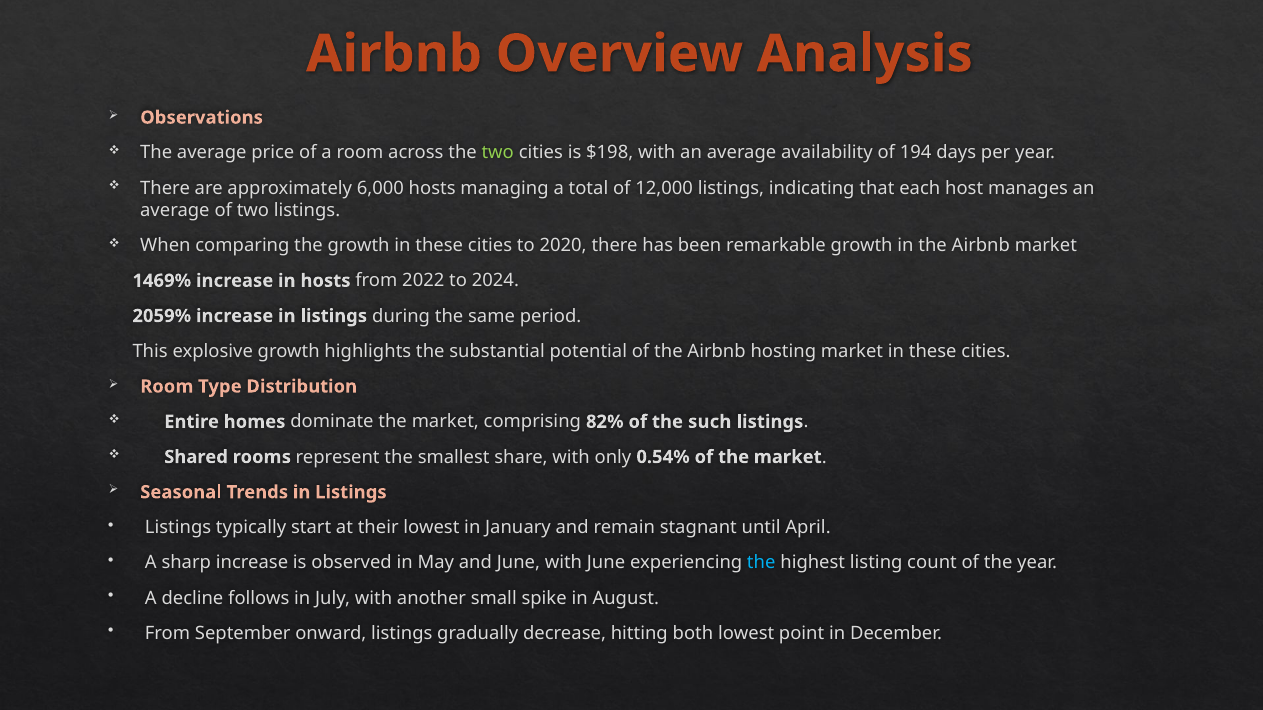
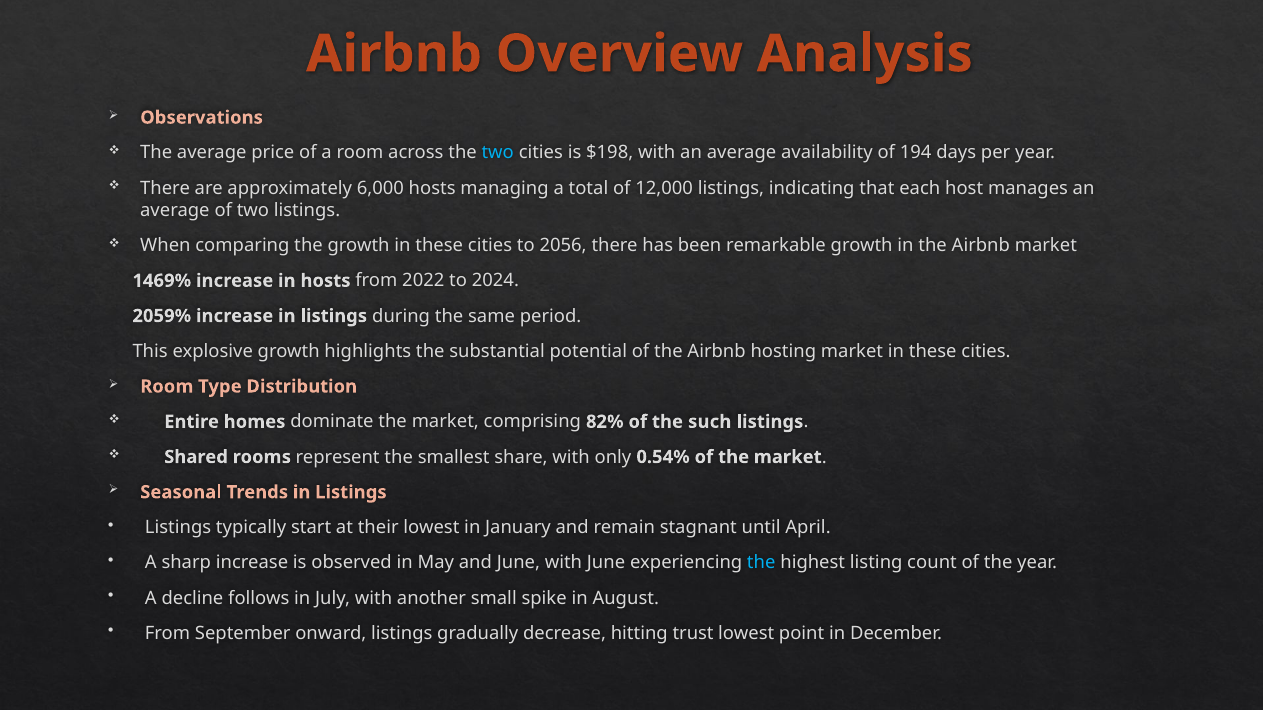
two at (498, 153) colour: light green -> light blue
2020: 2020 -> 2056
both: both -> trust
